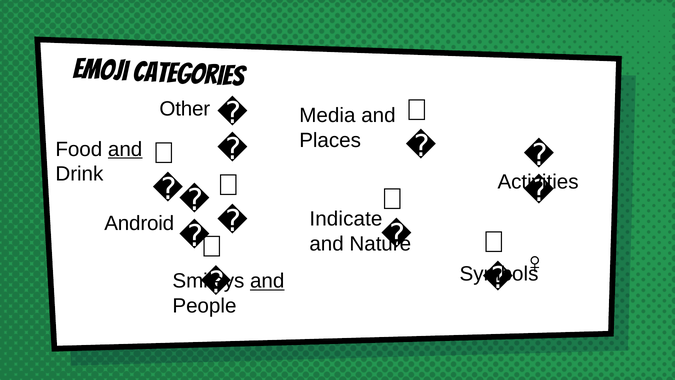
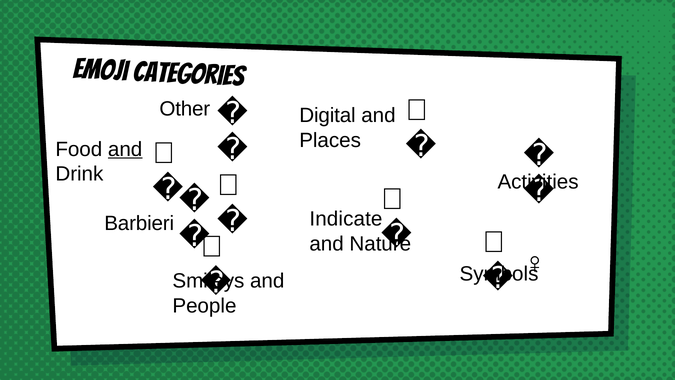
Media: Media -> Digital
Android: Android -> Barbieri
and at (267, 281) underline: present -> none
